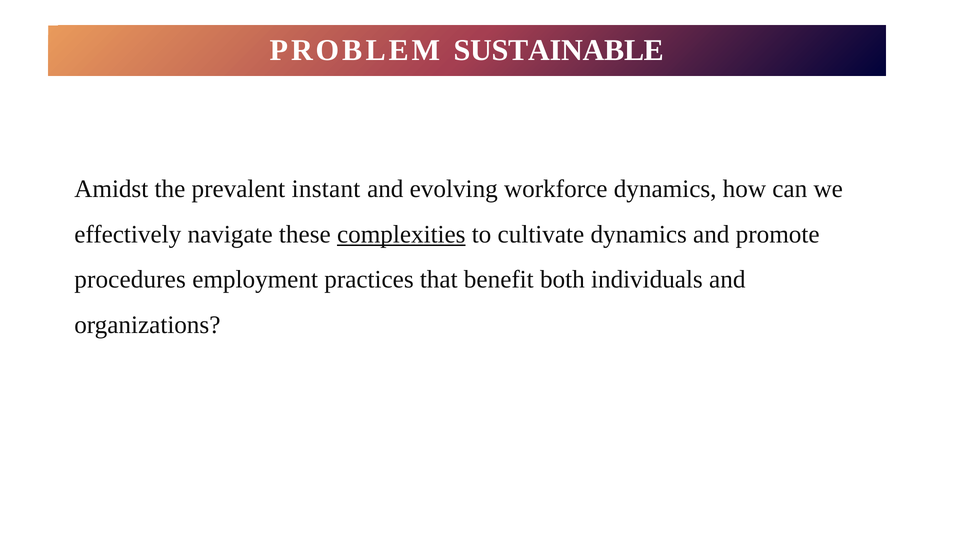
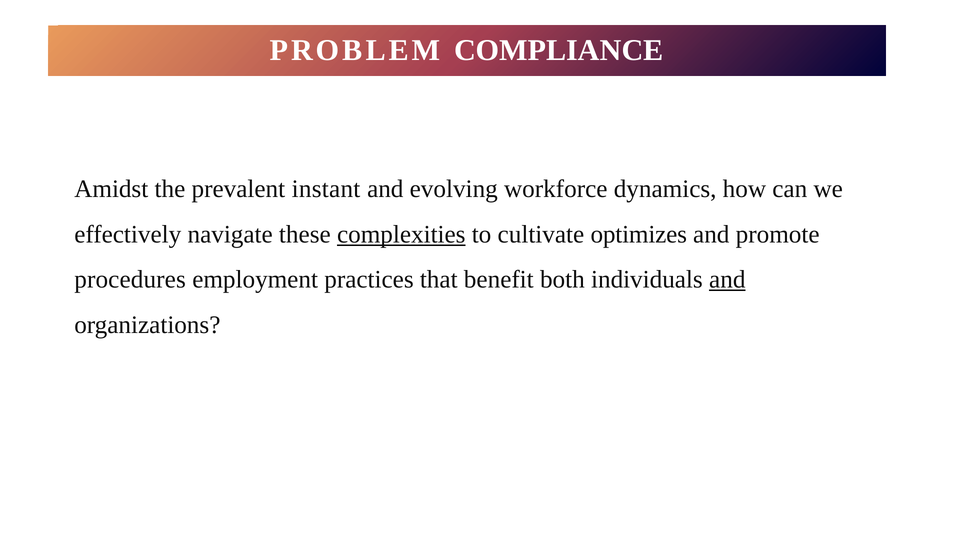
SUSTAINABLE: SUSTAINABLE -> COMPLIANCE
cultivate dynamics: dynamics -> optimizes
and at (727, 280) underline: none -> present
